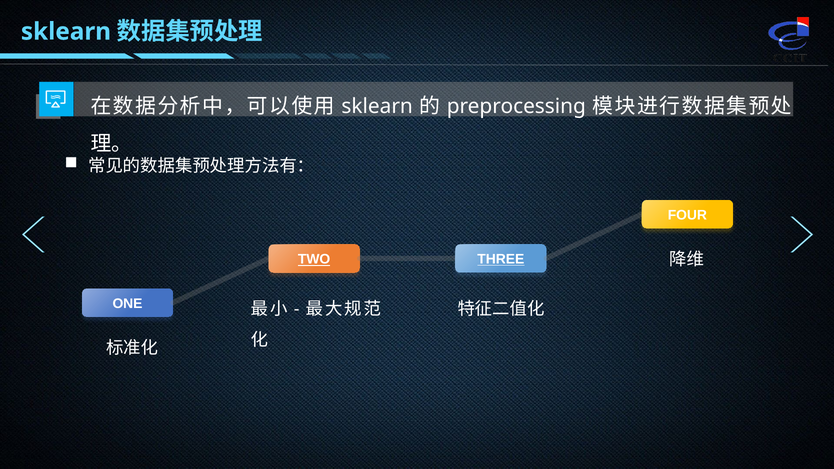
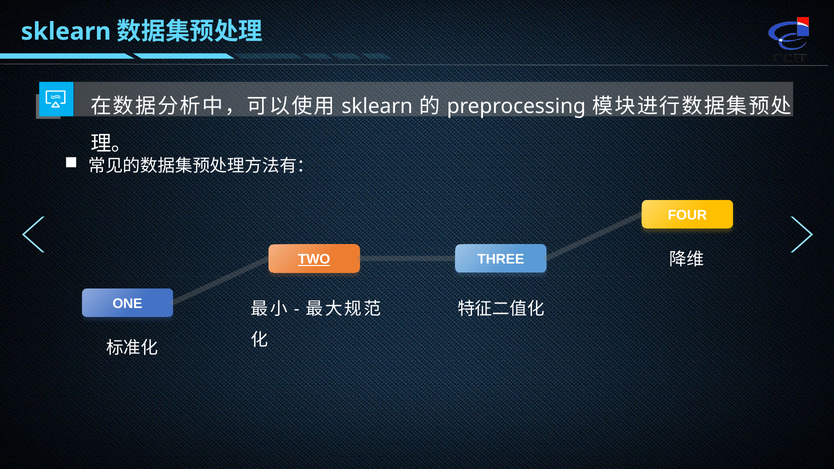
THREE underline: present -> none
